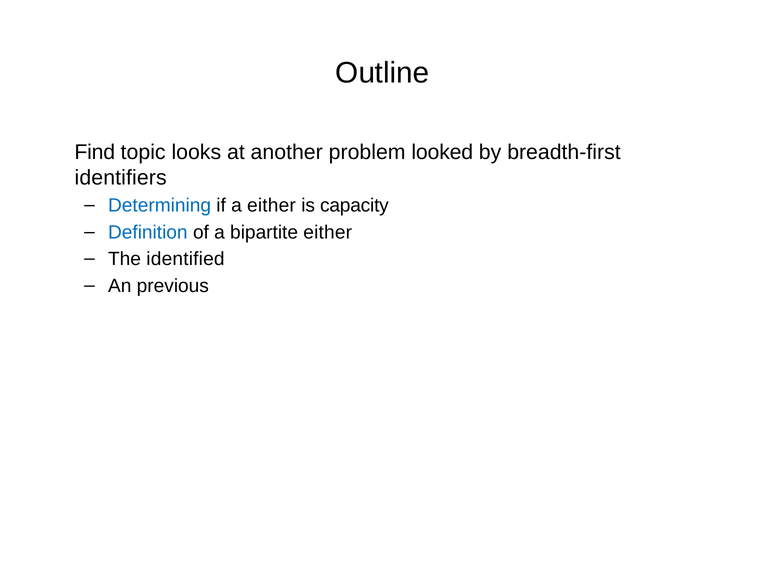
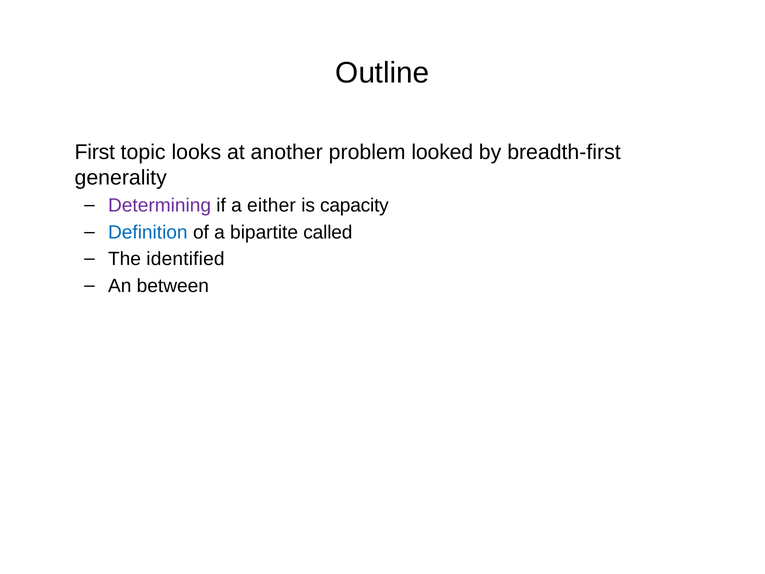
Find: Find -> First
identifiers: identifiers -> generality
Determining colour: blue -> purple
bipartite either: either -> called
previous: previous -> between
